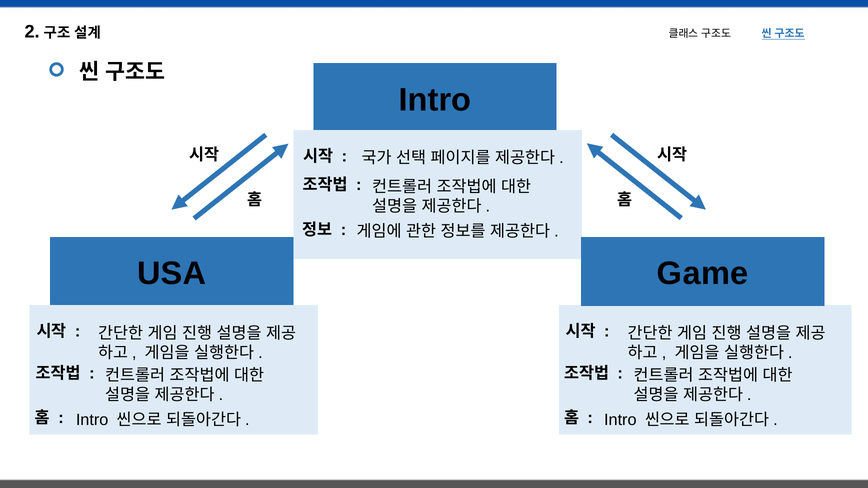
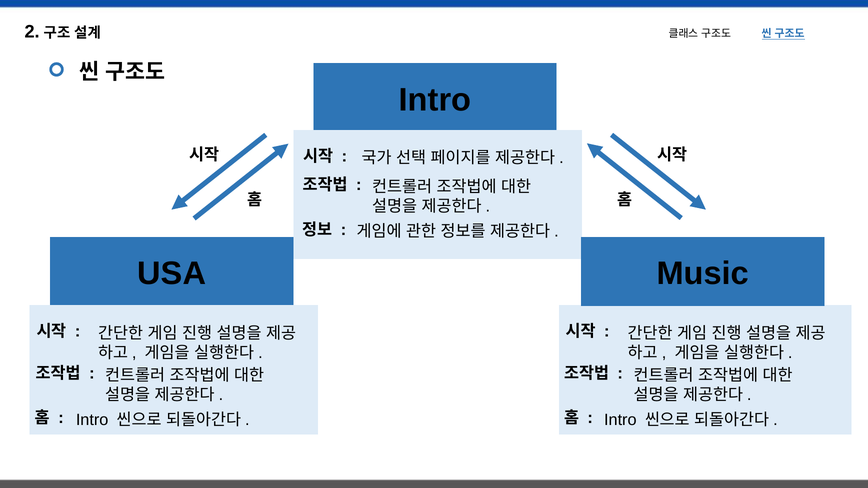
Game: Game -> Music
